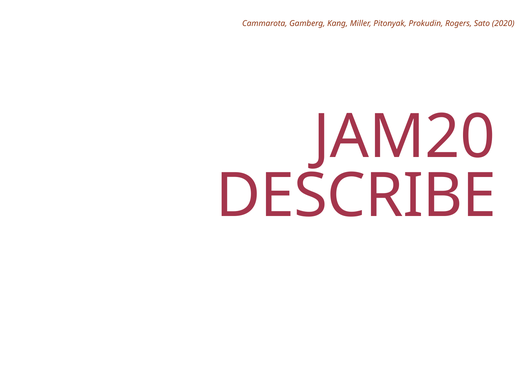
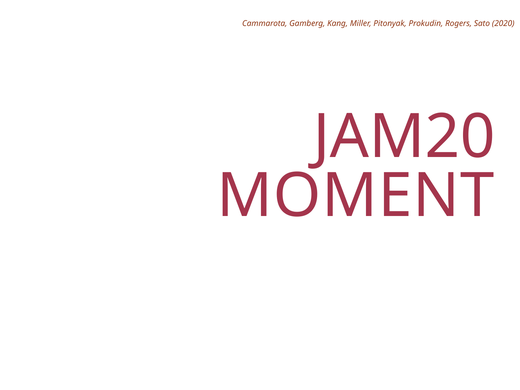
DESCRIBE: DESCRIBE -> MOMENT
